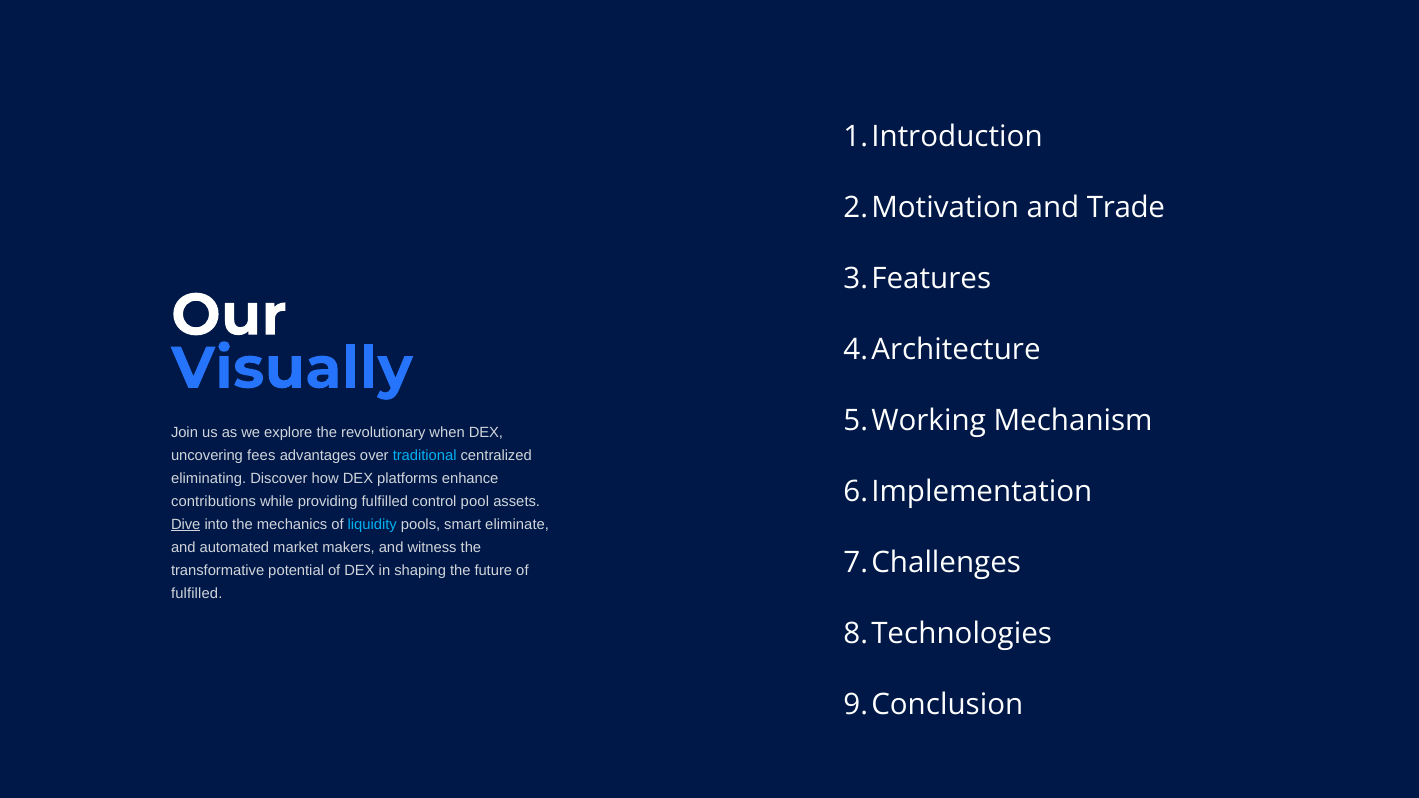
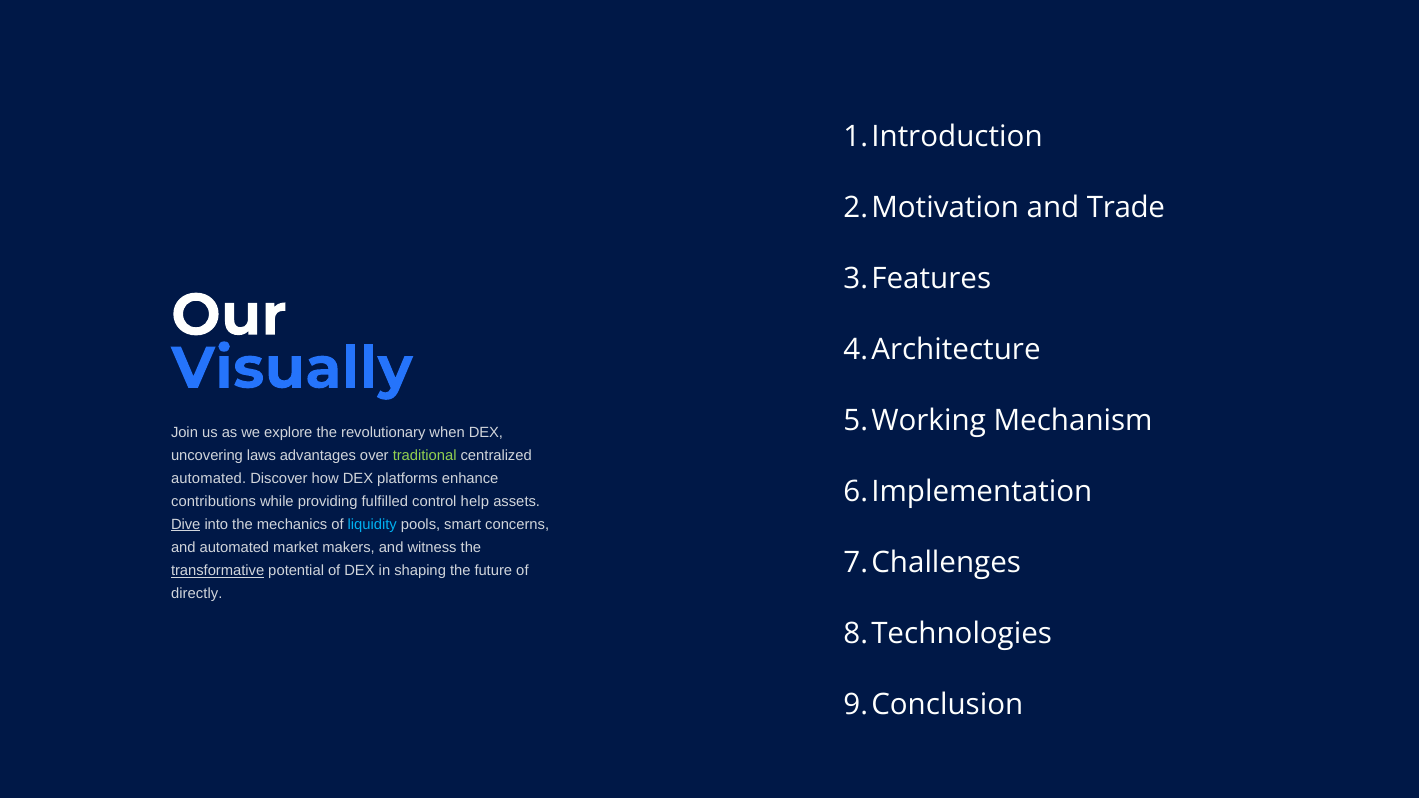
fees: fees -> laws
traditional colour: light blue -> light green
eliminating at (209, 479): eliminating -> automated
pool: pool -> help
eliminate: eliminate -> concerns
transformative underline: none -> present
fulfilled at (197, 594): fulfilled -> directly
